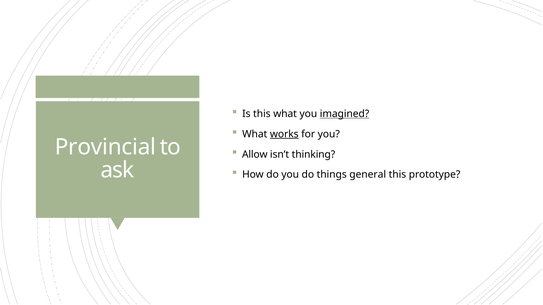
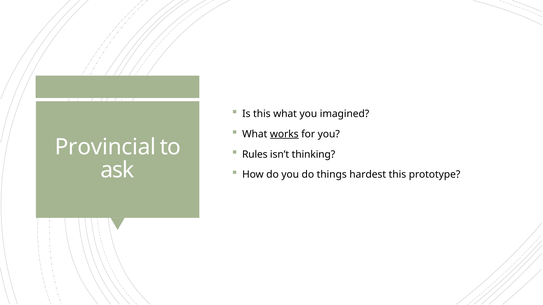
imagined underline: present -> none
Allow: Allow -> Rules
general: general -> hardest
